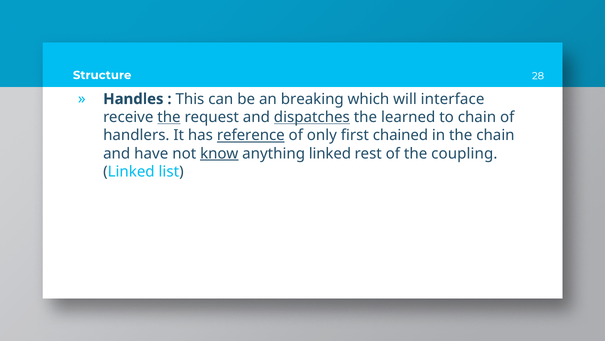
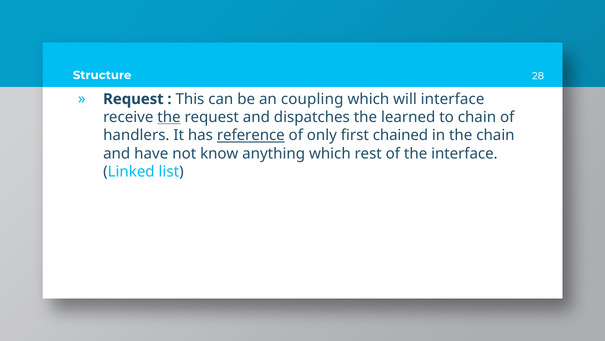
Handles at (133, 99): Handles -> Request
breaking: breaking -> coupling
dispatches underline: present -> none
know underline: present -> none
anything linked: linked -> which
the coupling: coupling -> interface
